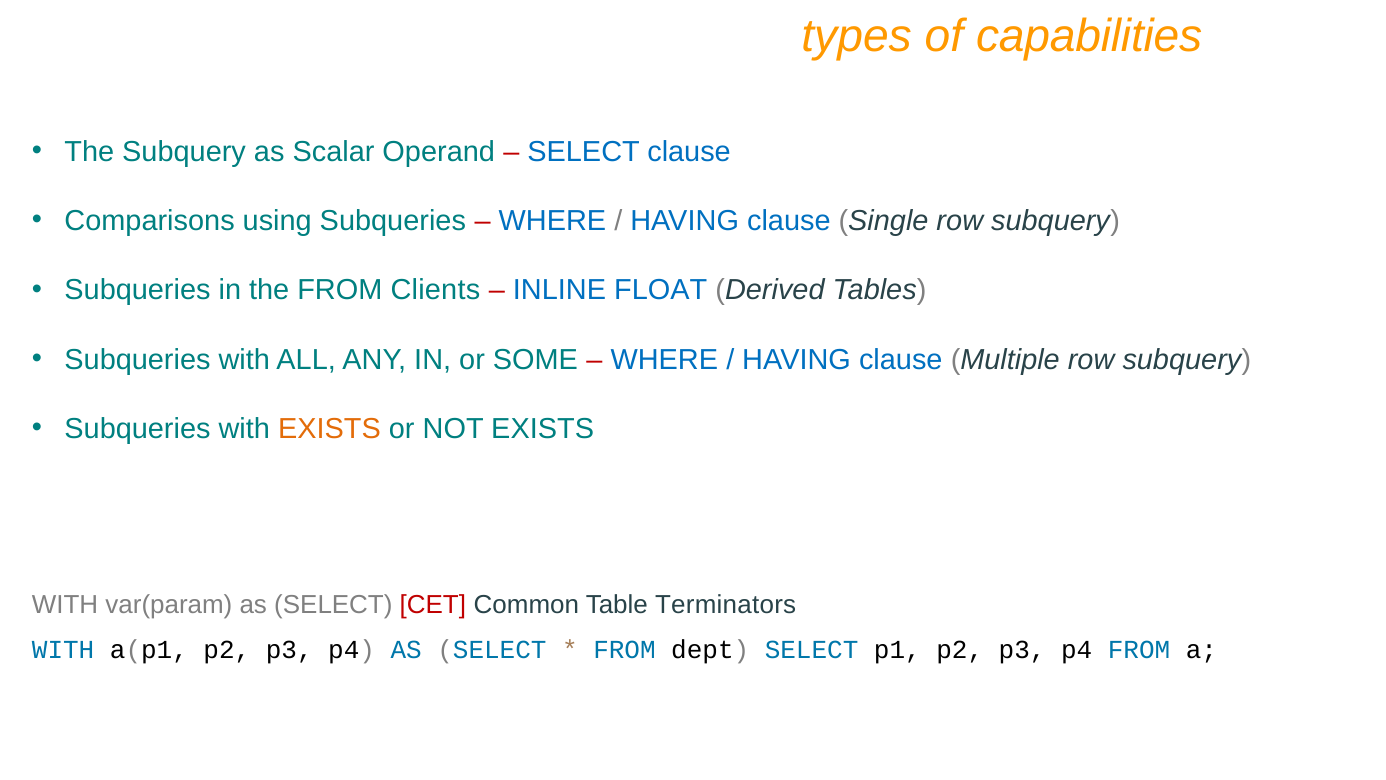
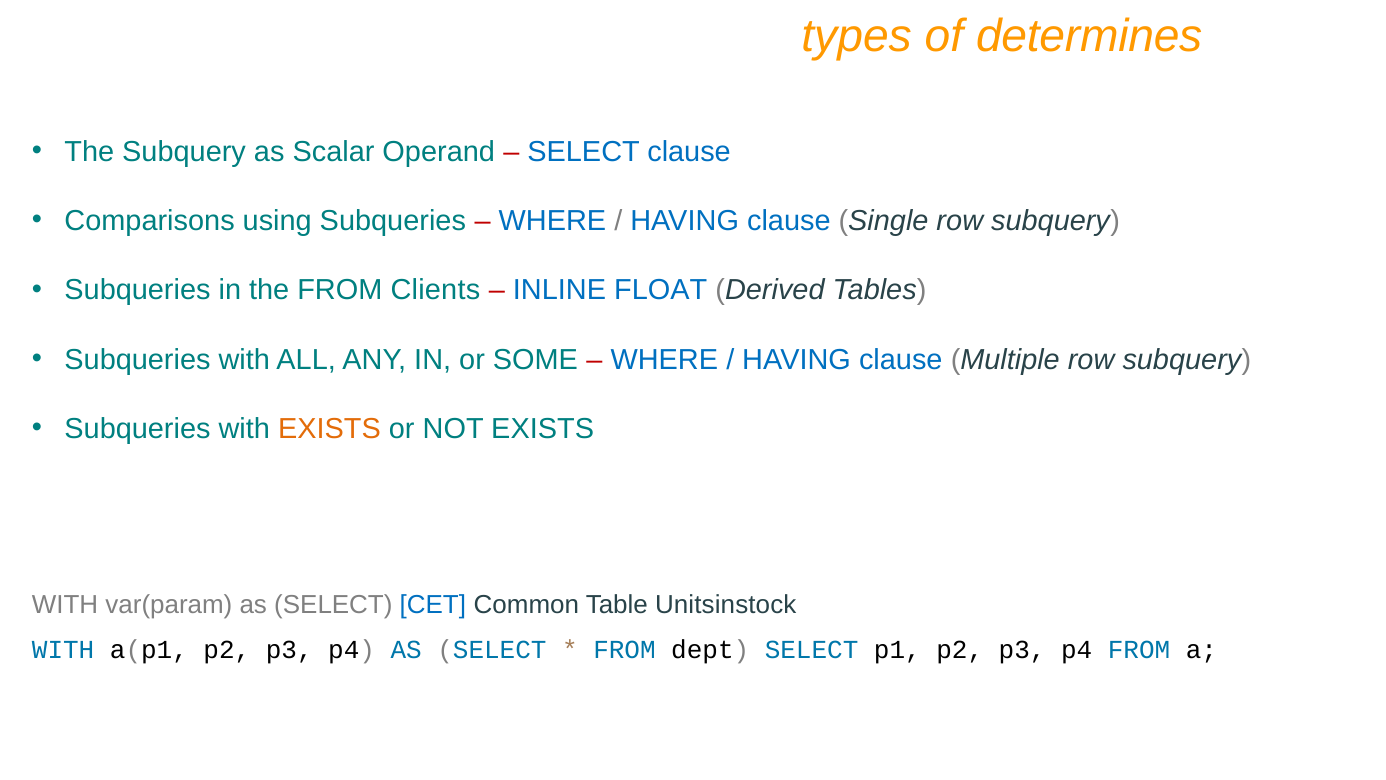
capabilities: capabilities -> determines
CET colour: red -> blue
Terminators: Terminators -> Unitsinstock
